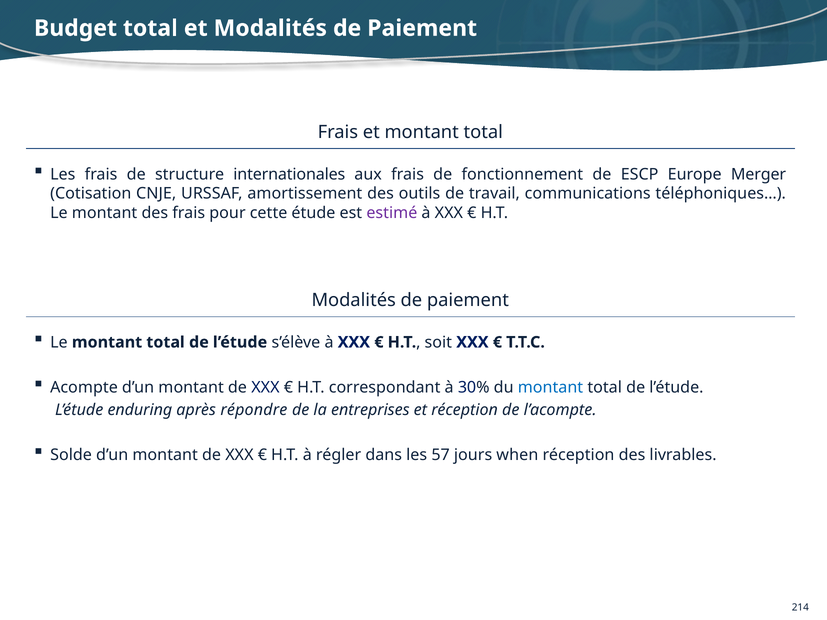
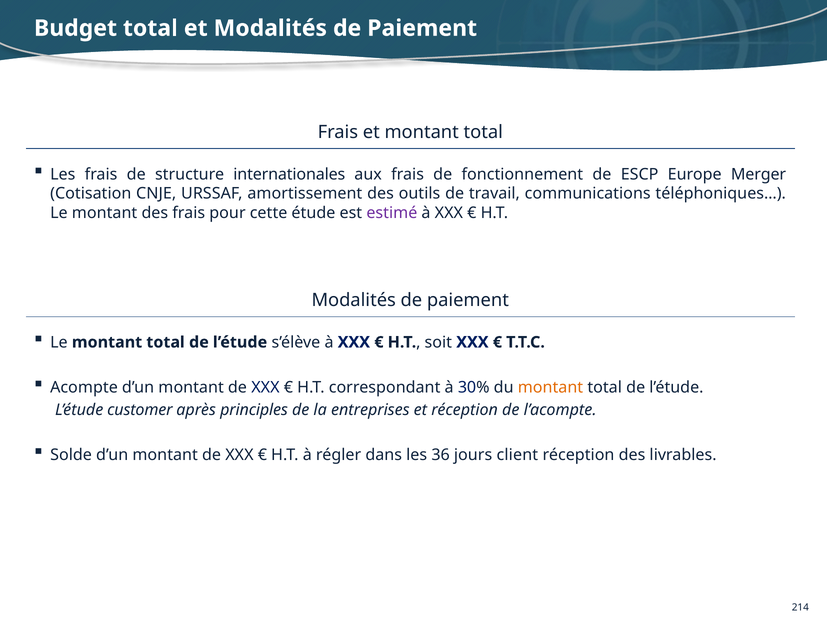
montant at (550, 387) colour: blue -> orange
enduring: enduring -> customer
répondre: répondre -> principles
57: 57 -> 36
when: when -> client
